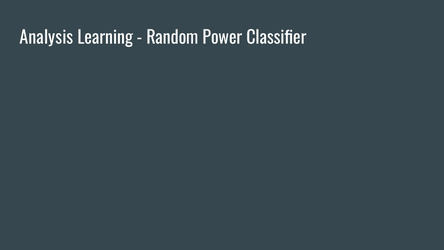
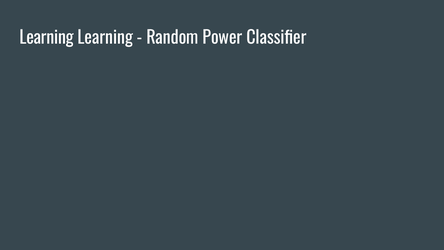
Analysis at (46, 38): Analysis -> Learning
